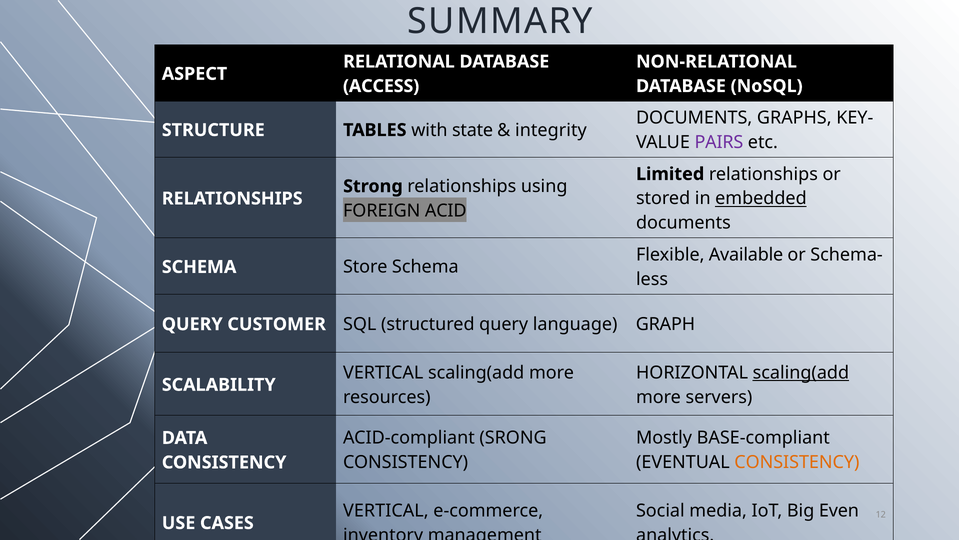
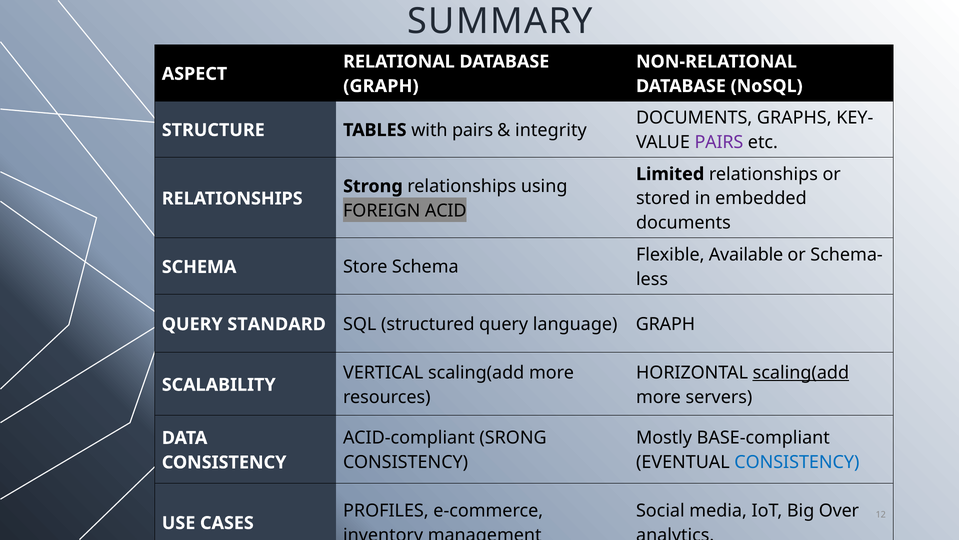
ACCESS at (381, 86): ACCESS -> GRAPH
with state: state -> pairs
embedded underline: present -> none
CUSTOMER: CUSTOMER -> STANDARD
CONSISTENCY at (797, 462) colour: orange -> blue
VERTICAL at (386, 510): VERTICAL -> PROFILES
Even: Even -> Over
